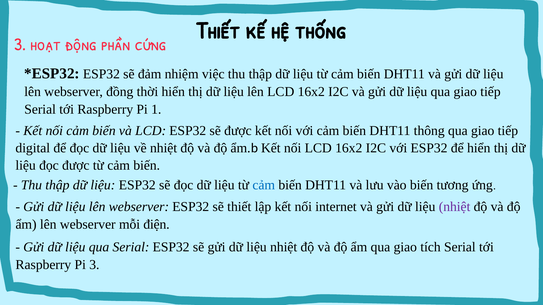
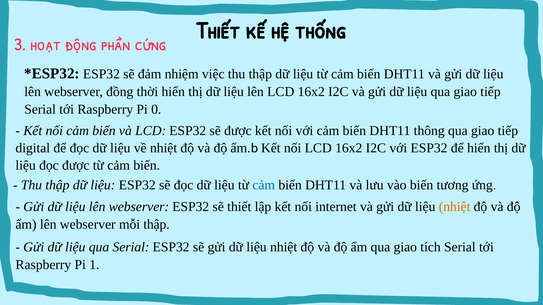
1: 1 -> 0
nhiệt at (455, 207) colour: purple -> orange
mỗi điện: điện -> thập
Pi 3: 3 -> 1
